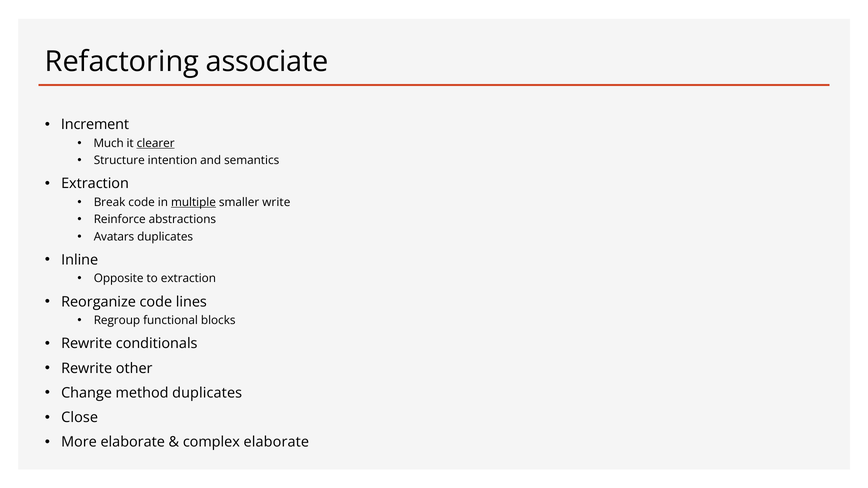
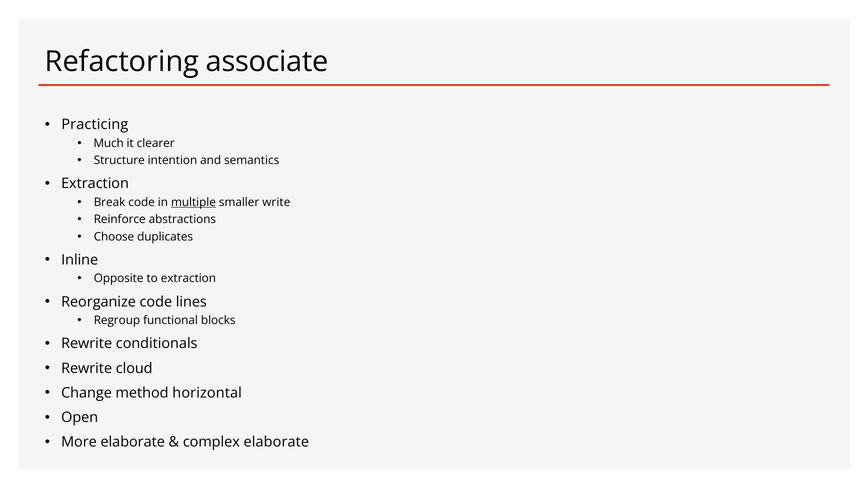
Increment: Increment -> Practicing
clearer underline: present -> none
Avatars: Avatars -> Choose
other: other -> cloud
method duplicates: duplicates -> horizontal
Close: Close -> Open
